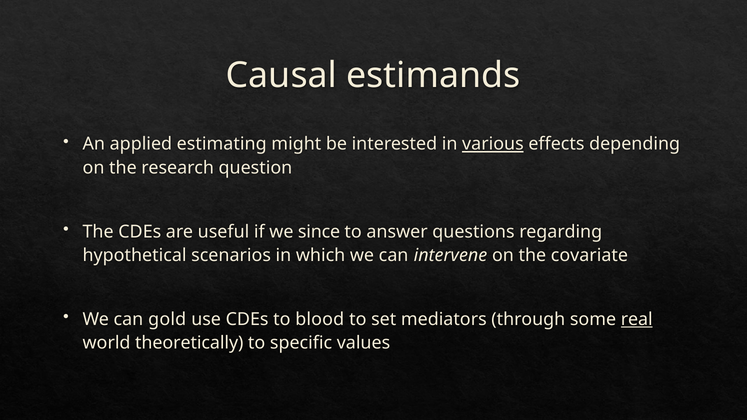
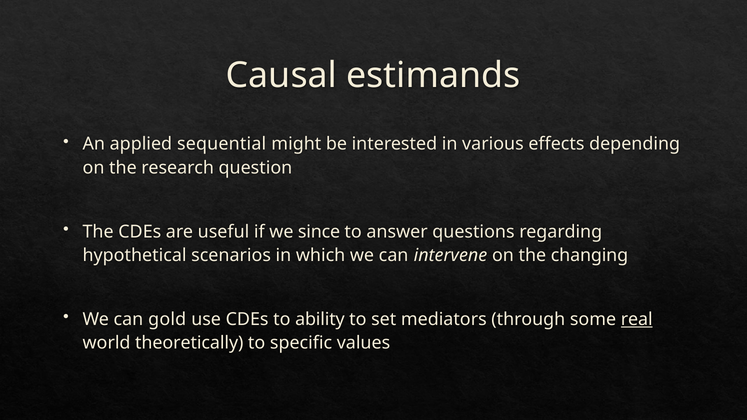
estimating: estimating -> sequential
various underline: present -> none
covariate: covariate -> changing
blood: blood -> ability
